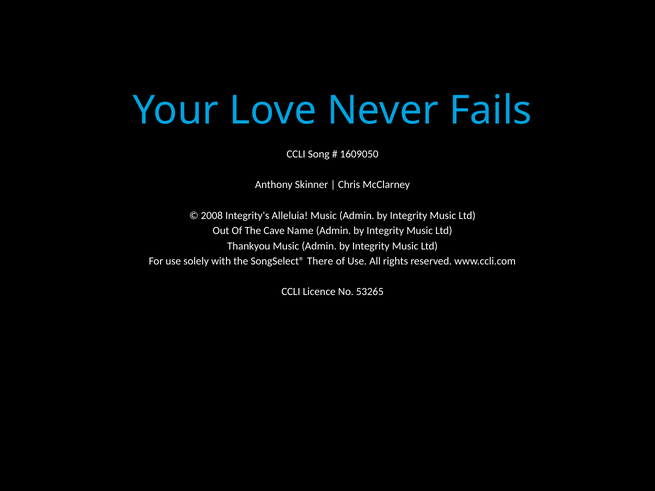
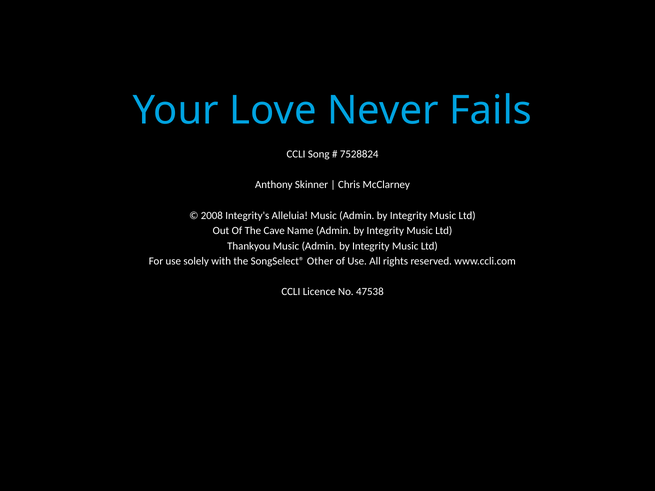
1609050: 1609050 -> 7528824
There: There -> Other
53265: 53265 -> 47538
